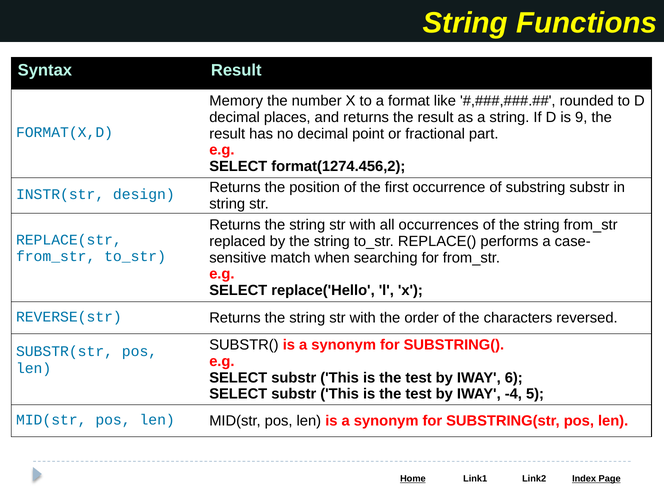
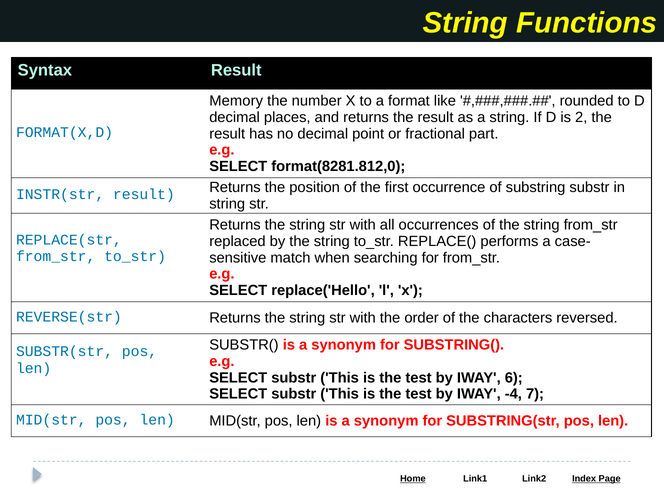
9: 9 -> 2
format(1274.456,2: format(1274.456,2 -> format(8281.812,0
INSTR(str design: design -> result
5: 5 -> 7
